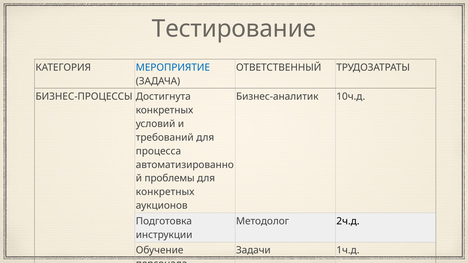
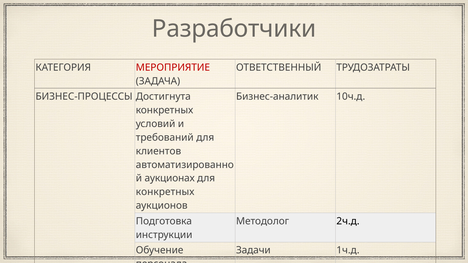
Тестирование: Тестирование -> Разработчики
МЕРОПРИЯТИЕ colour: blue -> red
процесса: процесса -> клиентов
проблемы: проблемы -> аукционах
